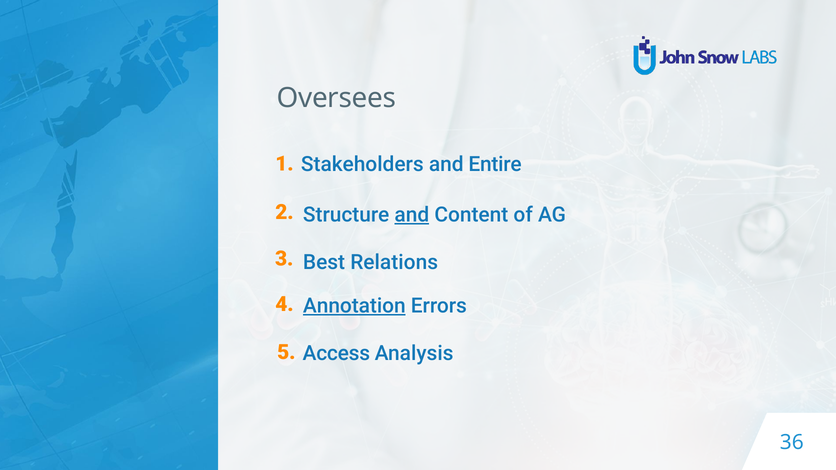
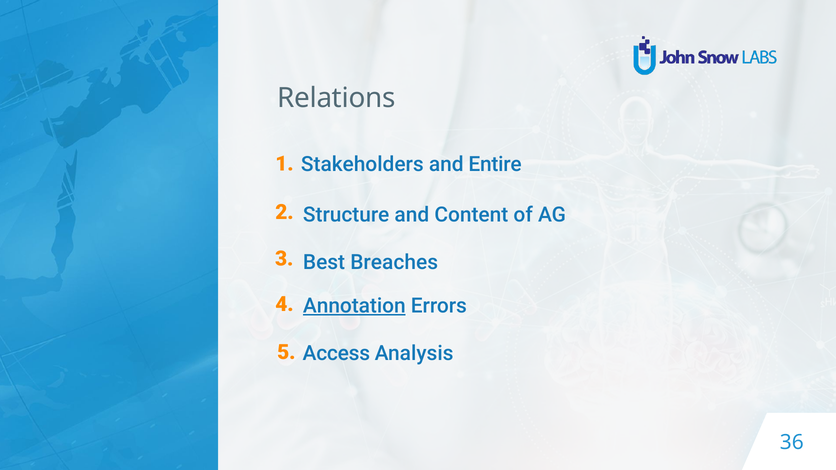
Oversees: Oversees -> Relations
and at (412, 215) underline: present -> none
Relations: Relations -> Breaches
